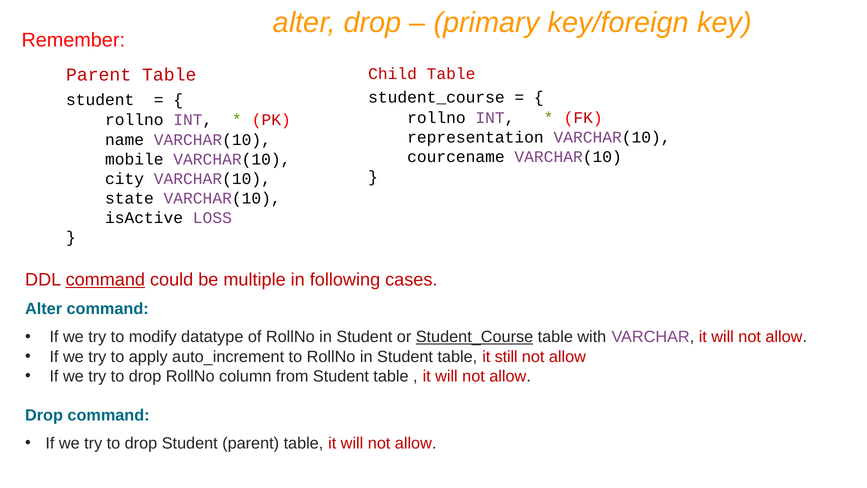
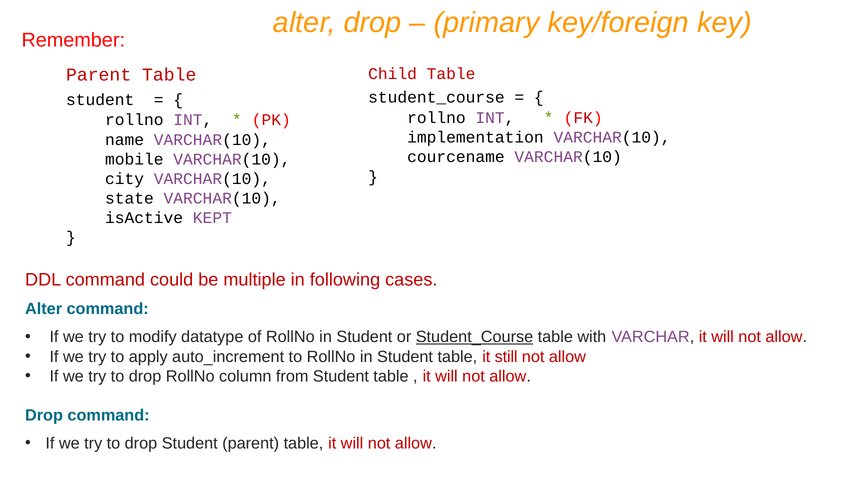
representation: representation -> implementation
LOSS: LOSS -> KEPT
command at (105, 280) underline: present -> none
